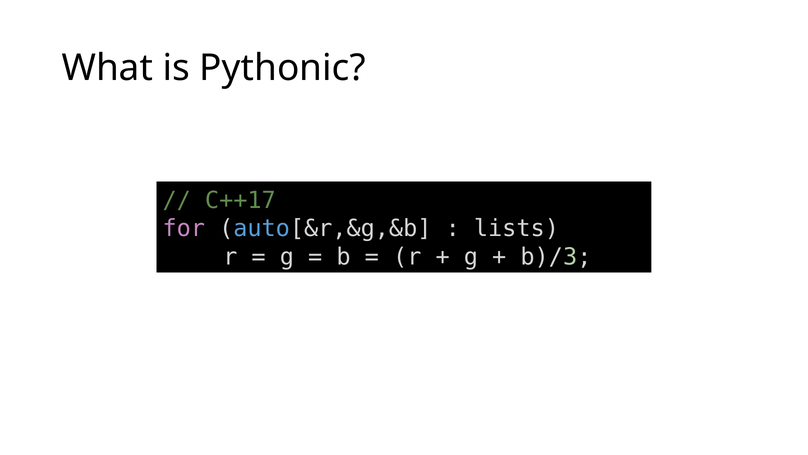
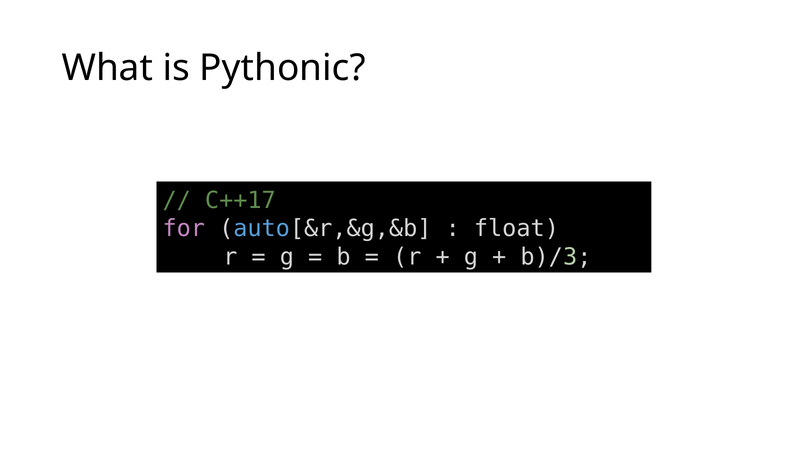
lists: lists -> float
